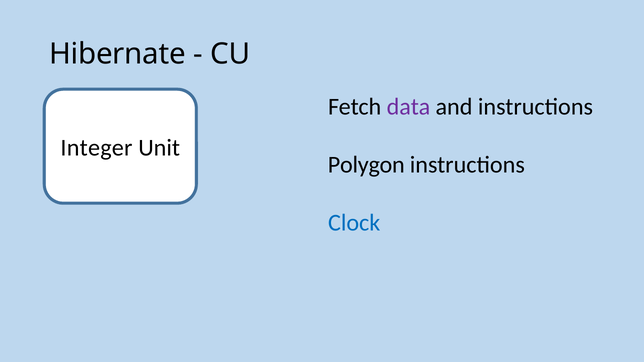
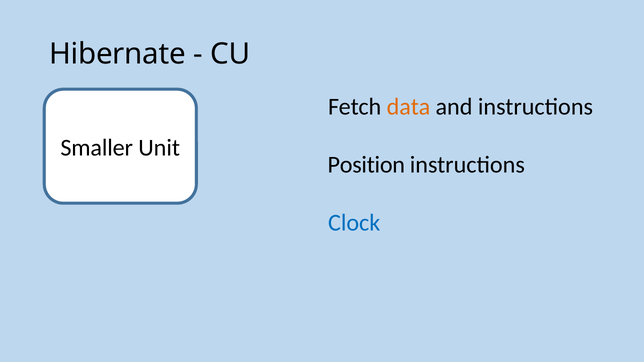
data colour: purple -> orange
Integer: Integer -> Smaller
Polygon: Polygon -> Position
